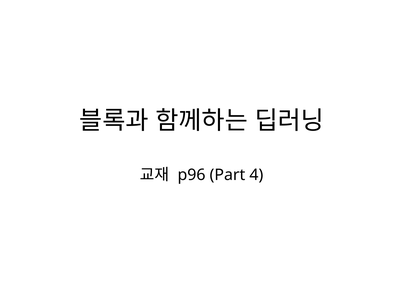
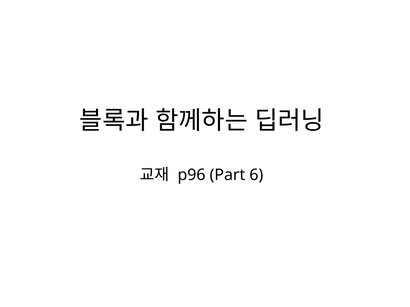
4: 4 -> 6
